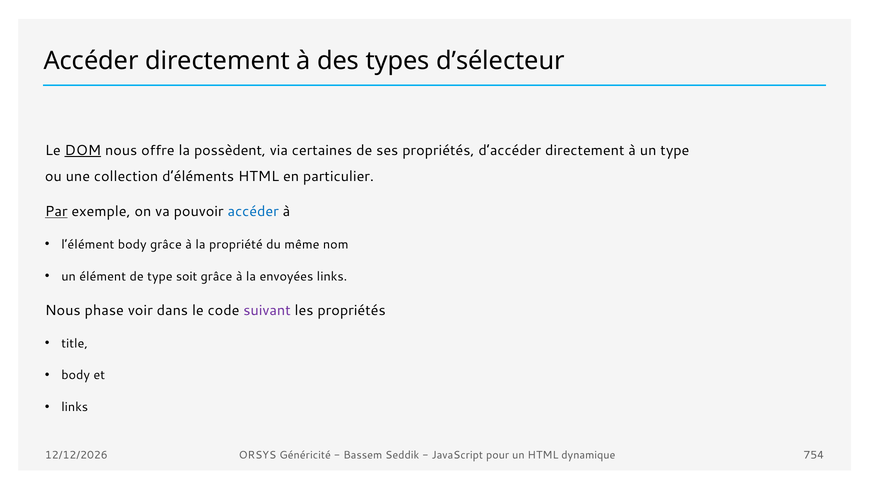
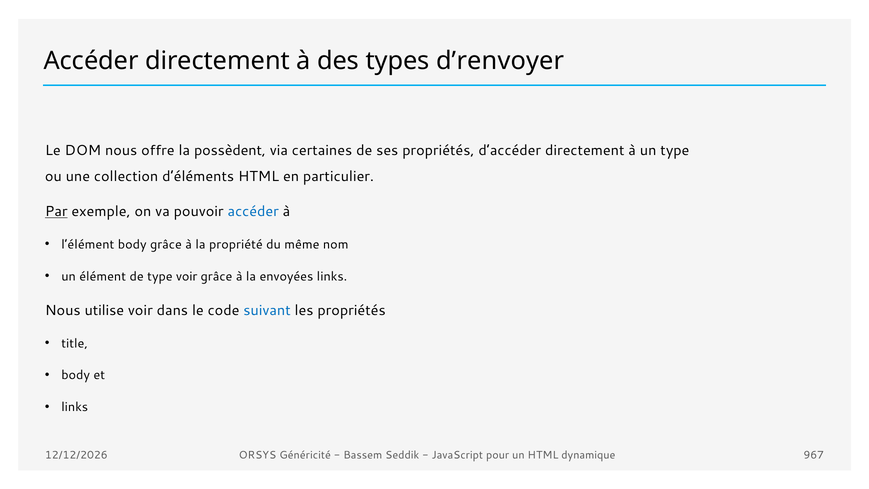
d’sélecteur: d’sélecteur -> d’renvoyer
DOM underline: present -> none
type soit: soit -> voir
phase: phase -> utilise
suivant colour: purple -> blue
754: 754 -> 967
